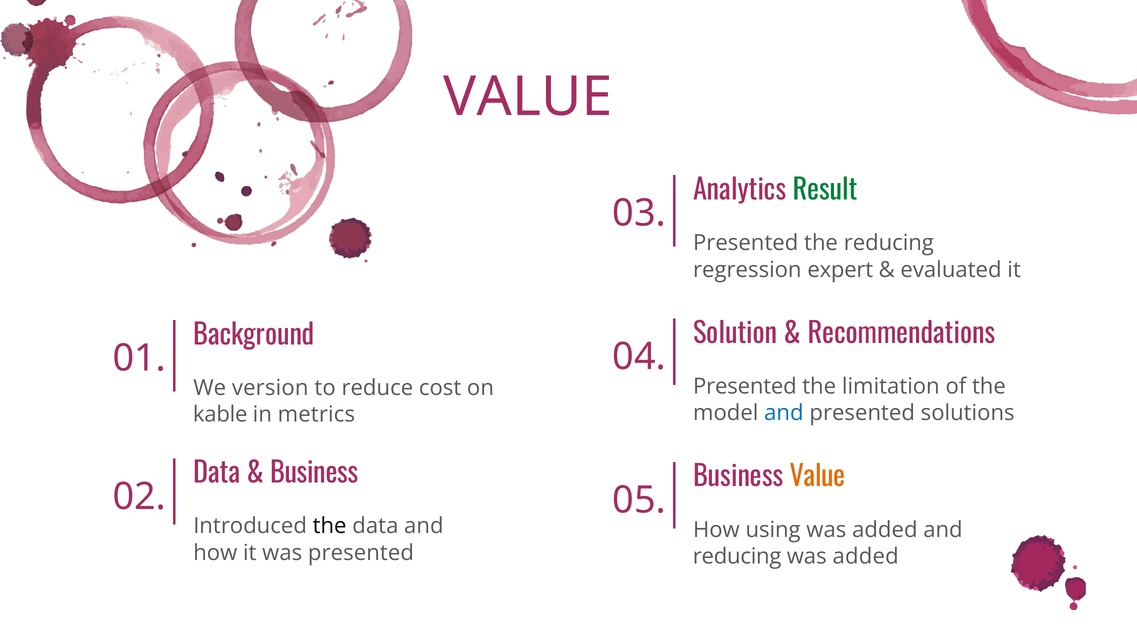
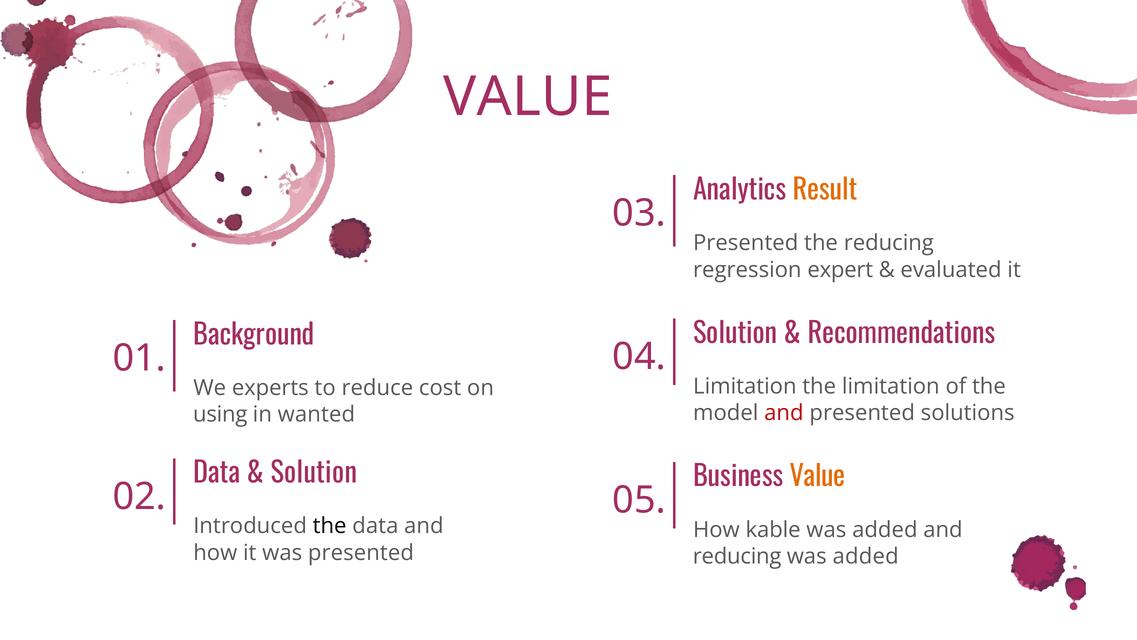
Result colour: green -> orange
Presented at (745, 386): Presented -> Limitation
version: version -> experts
and at (784, 413) colour: blue -> red
kable: kable -> using
metrics: metrics -> wanted
Business at (314, 473): Business -> Solution
using: using -> kable
